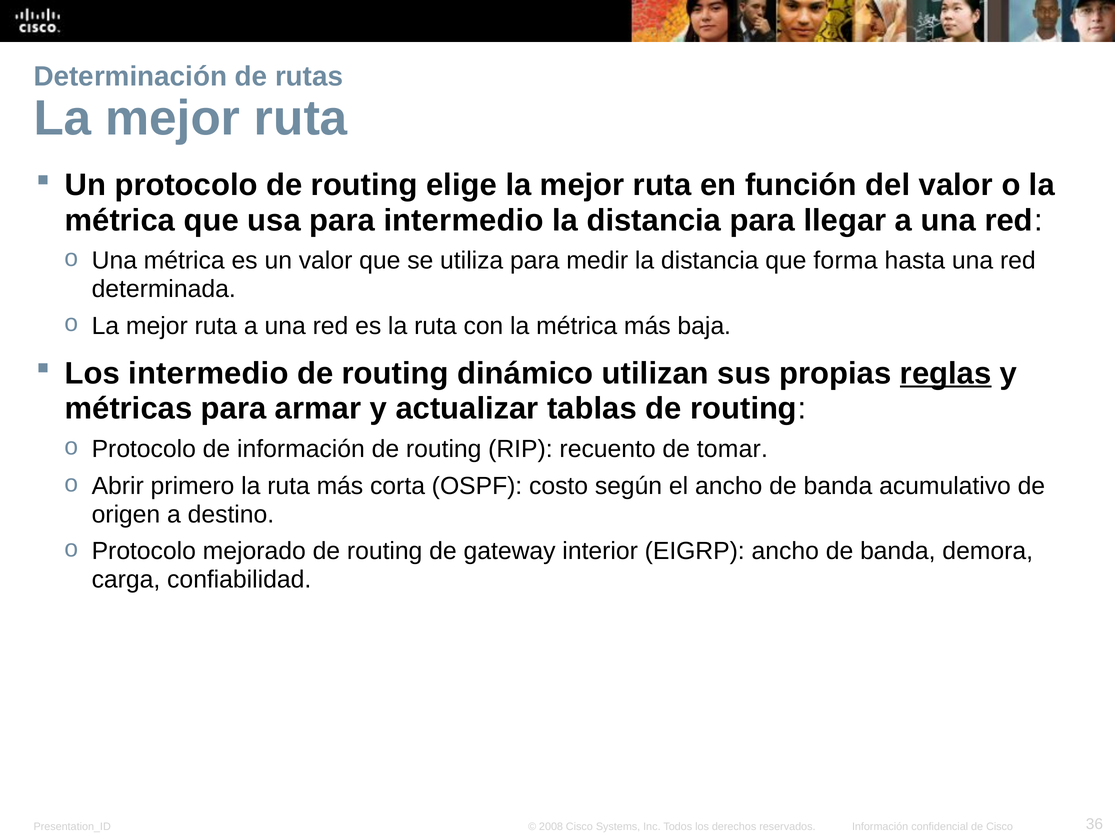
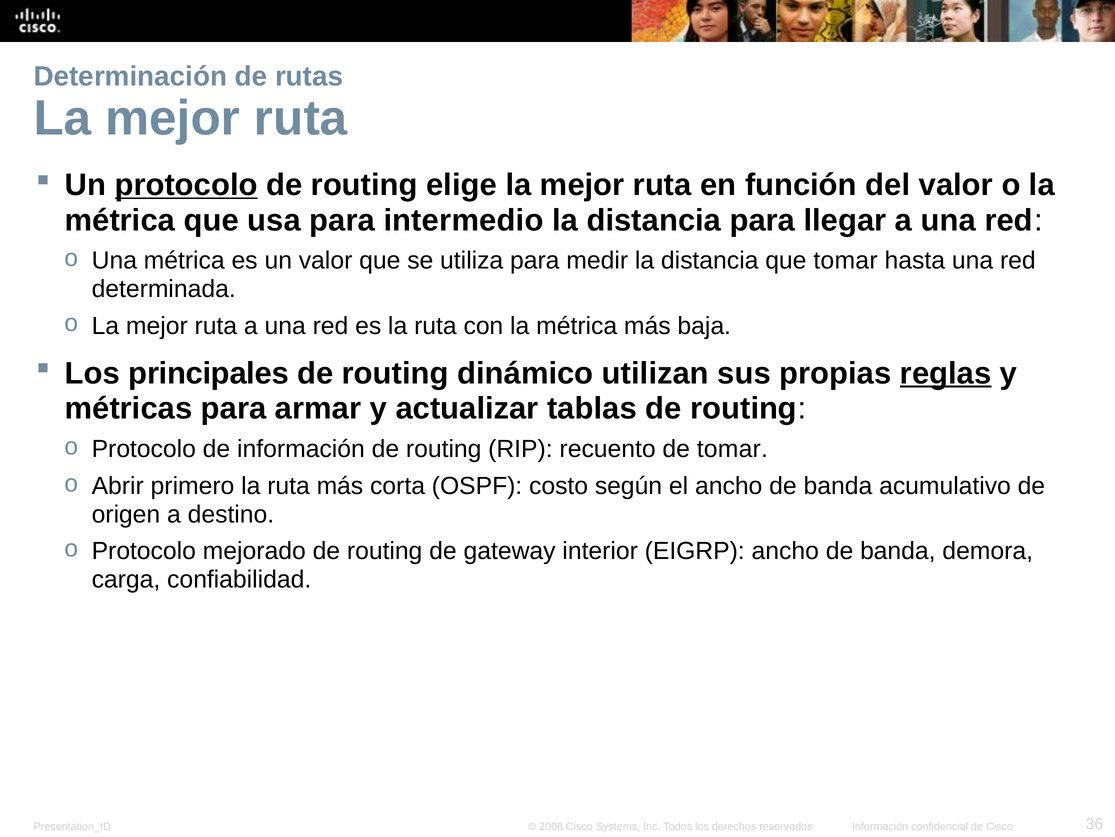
protocolo at (186, 185) underline: none -> present
que forma: forma -> tomar
Los intermedio: intermedio -> principales
